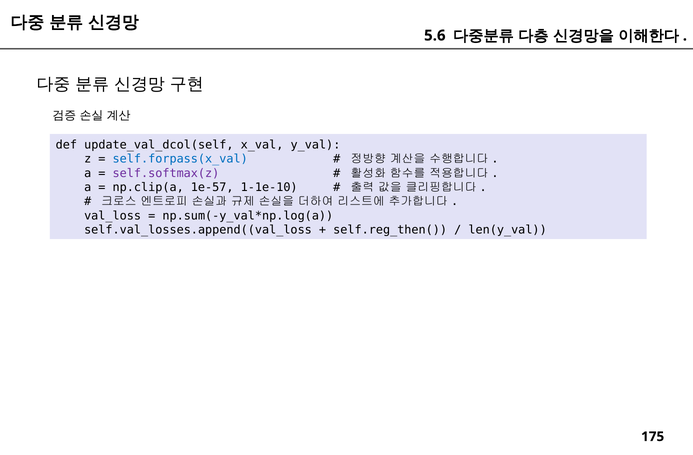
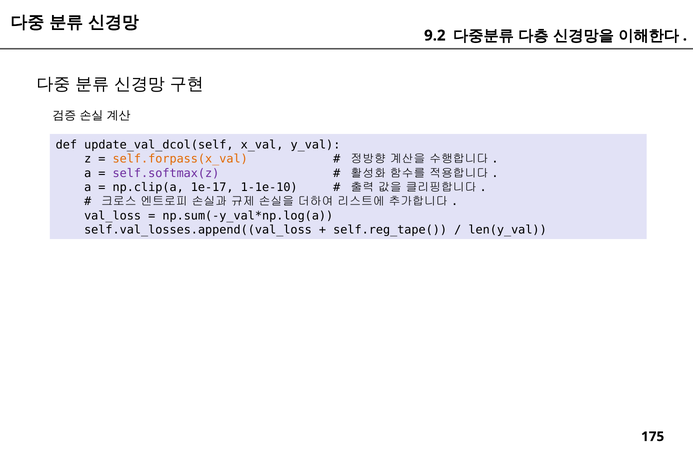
5.6: 5.6 -> 9.2
self.forpass(x_val colour: blue -> orange
1e-57: 1e-57 -> 1e-17
self.reg_then(: self.reg_then( -> self.reg_tape(
